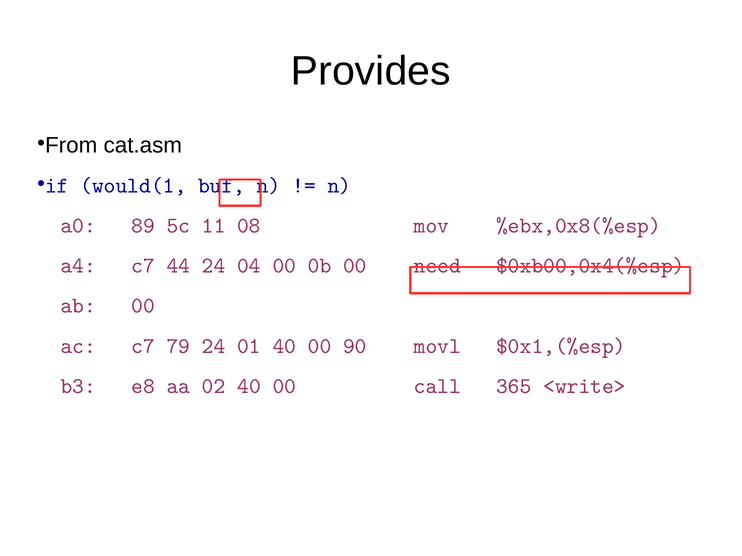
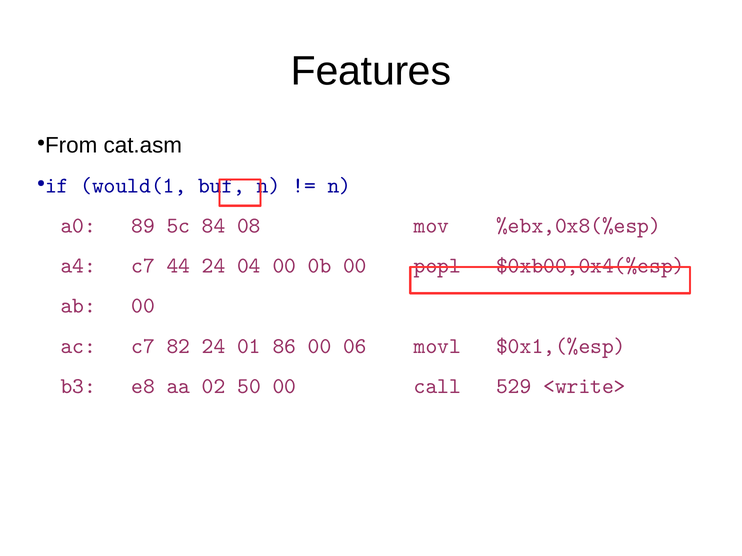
Provides: Provides -> Features
11: 11 -> 84
need: need -> popl
79: 79 -> 82
01 40: 40 -> 86
90: 90 -> 06
02 40: 40 -> 50
365: 365 -> 529
